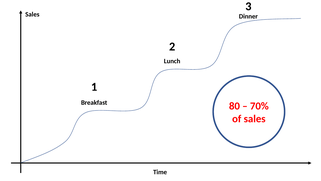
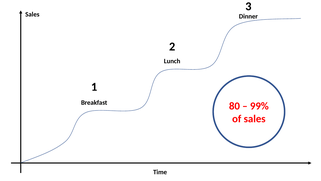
70%: 70% -> 99%
